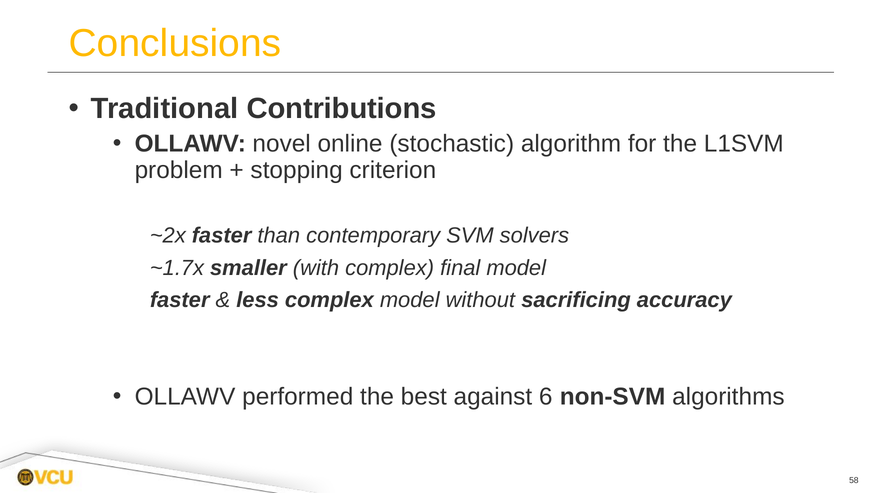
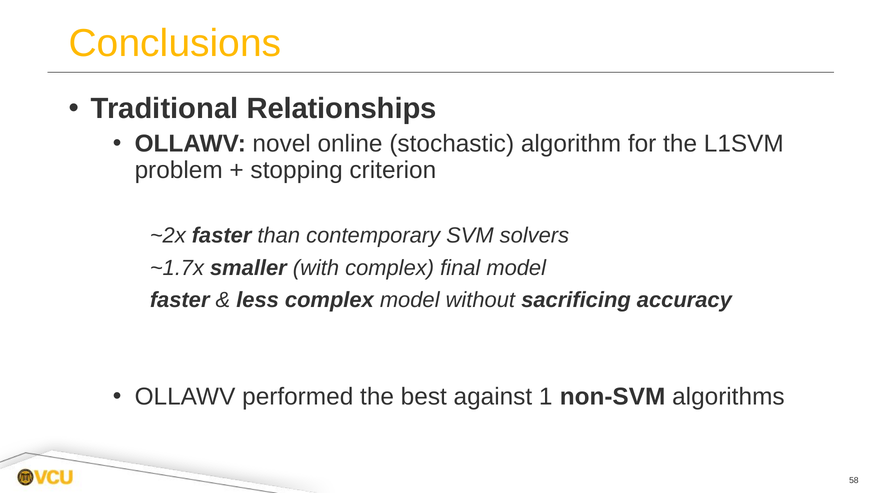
Contributions: Contributions -> Relationships
6: 6 -> 1
